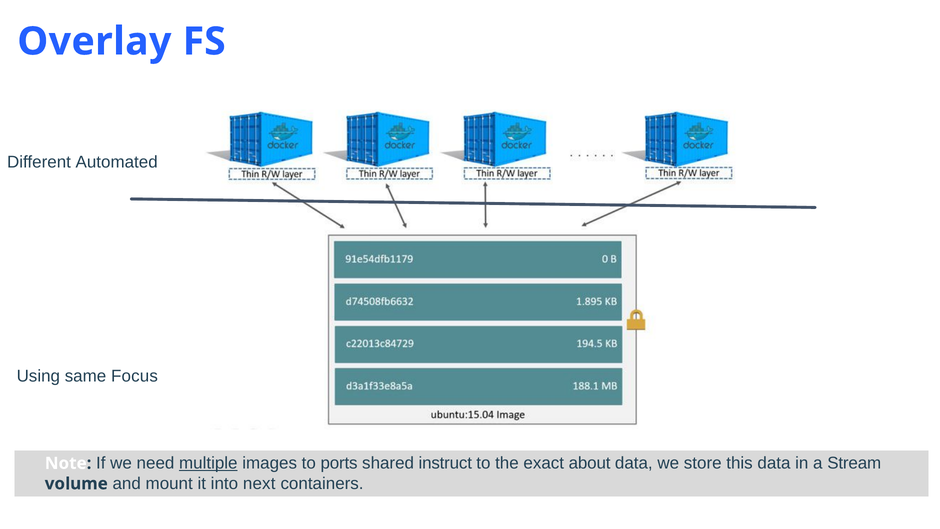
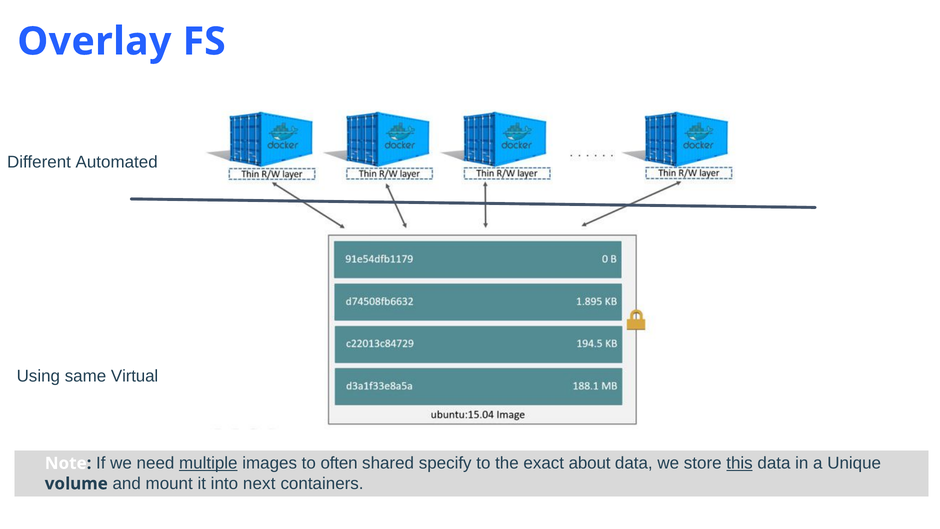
Focus: Focus -> Virtual
ports: ports -> often
instruct: instruct -> specify
this underline: none -> present
Stream: Stream -> Unique
